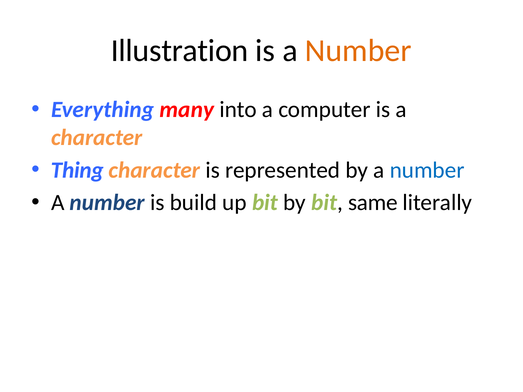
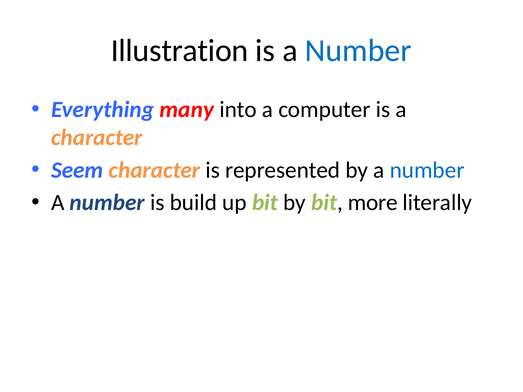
Number at (358, 51) colour: orange -> blue
Thing: Thing -> Seem
same: same -> more
